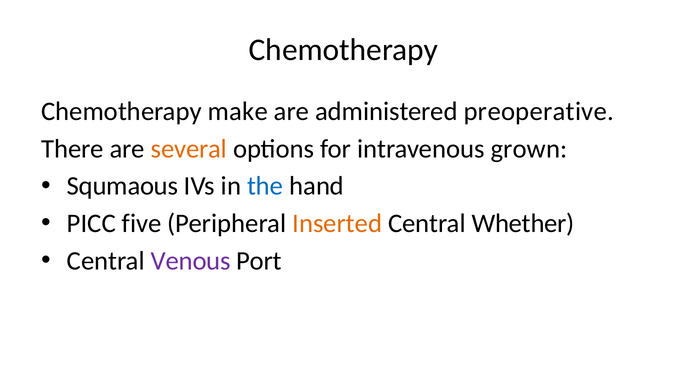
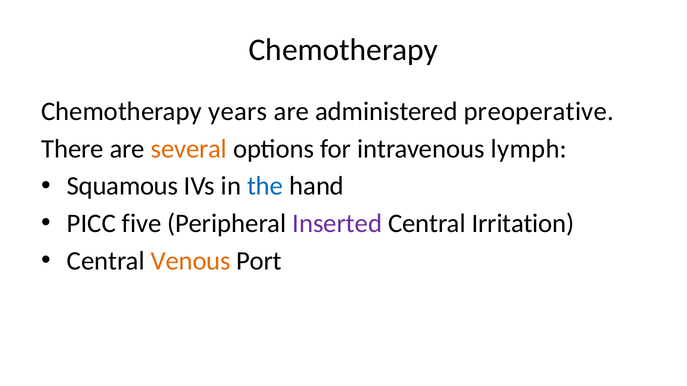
make: make -> years
grown: grown -> lymph
Squmaous: Squmaous -> Squamous
Inserted colour: orange -> purple
Whether: Whether -> Irritation
Venous colour: purple -> orange
